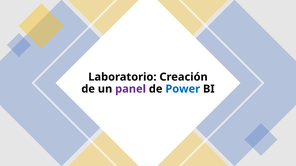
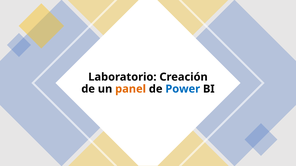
panel colour: purple -> orange
